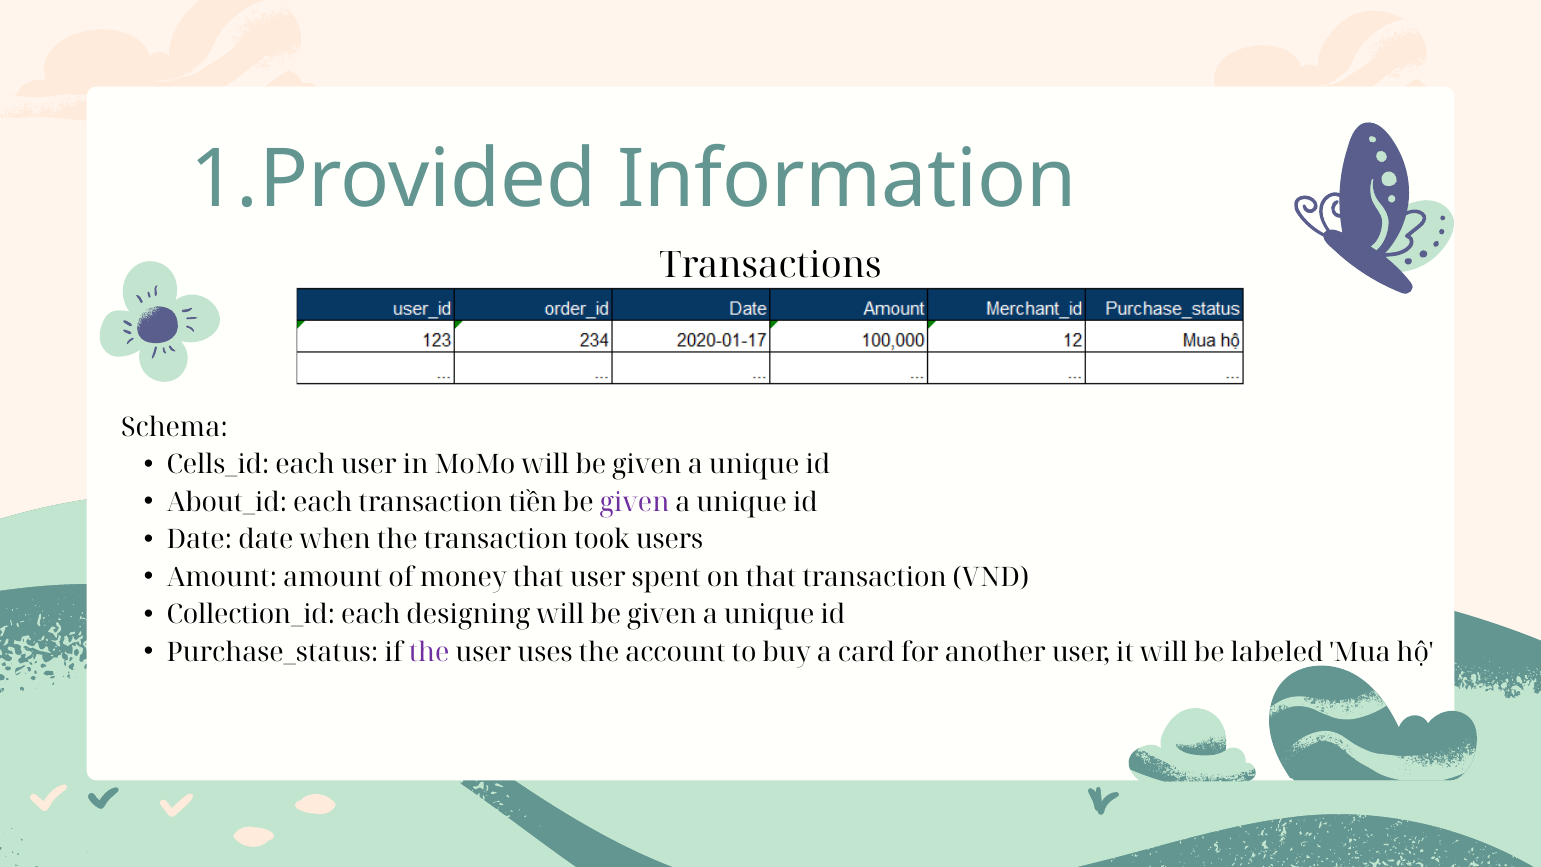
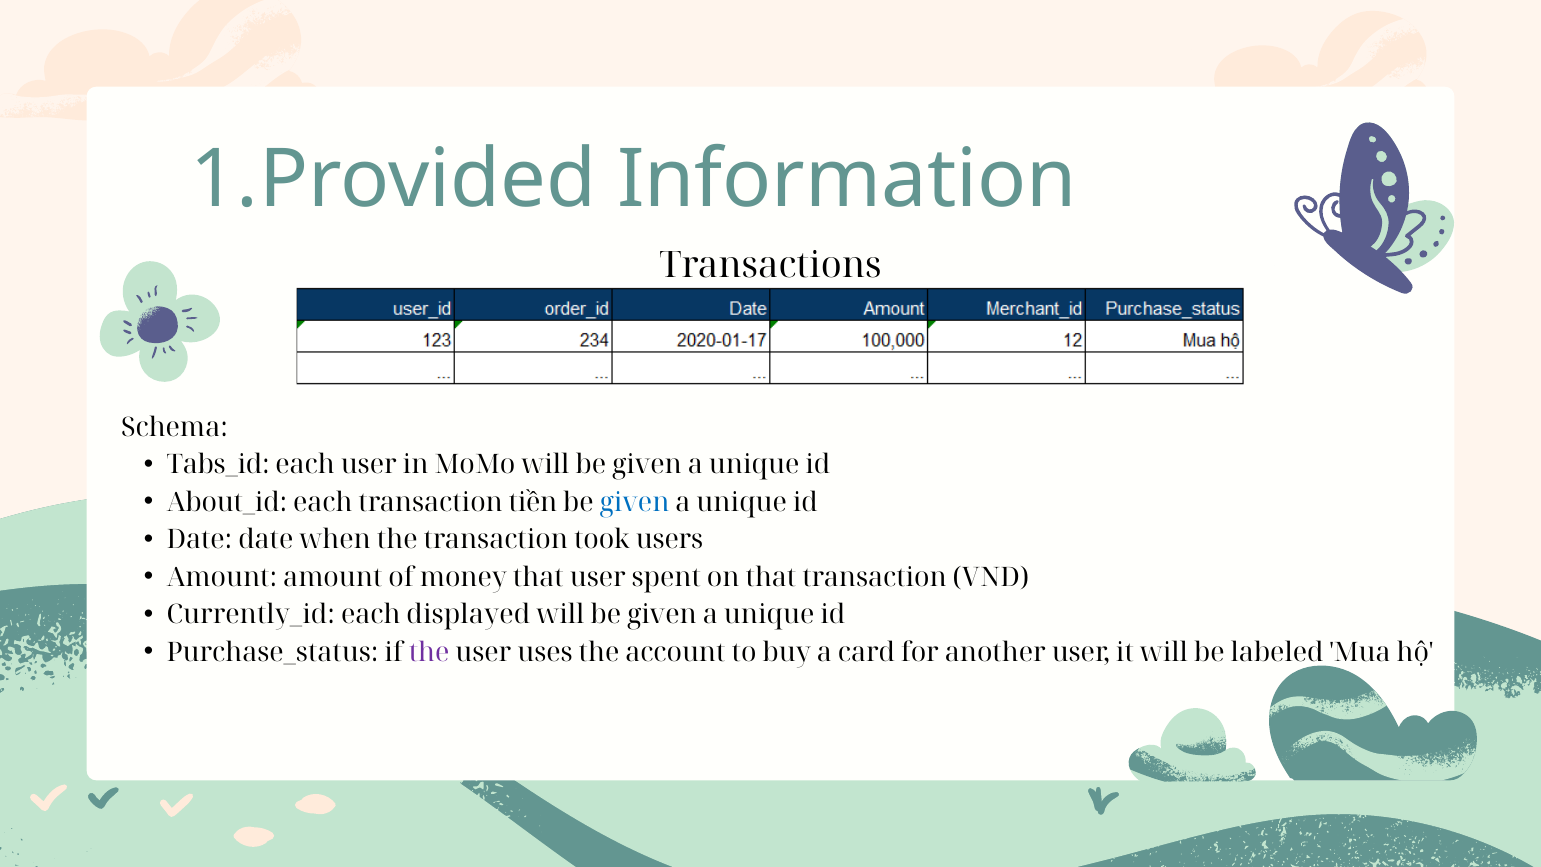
Cells_id: Cells_id -> Tabs_id
given at (635, 502) colour: purple -> blue
Collection_id: Collection_id -> Currently_id
designing: designing -> displayed
